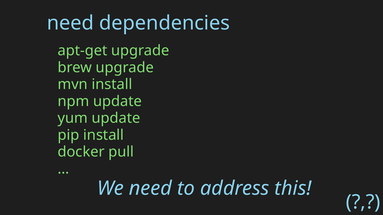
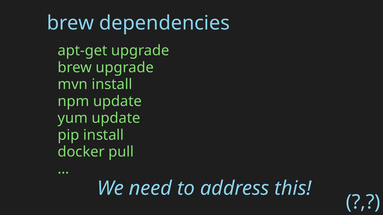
need at (70, 23): need -> brew
